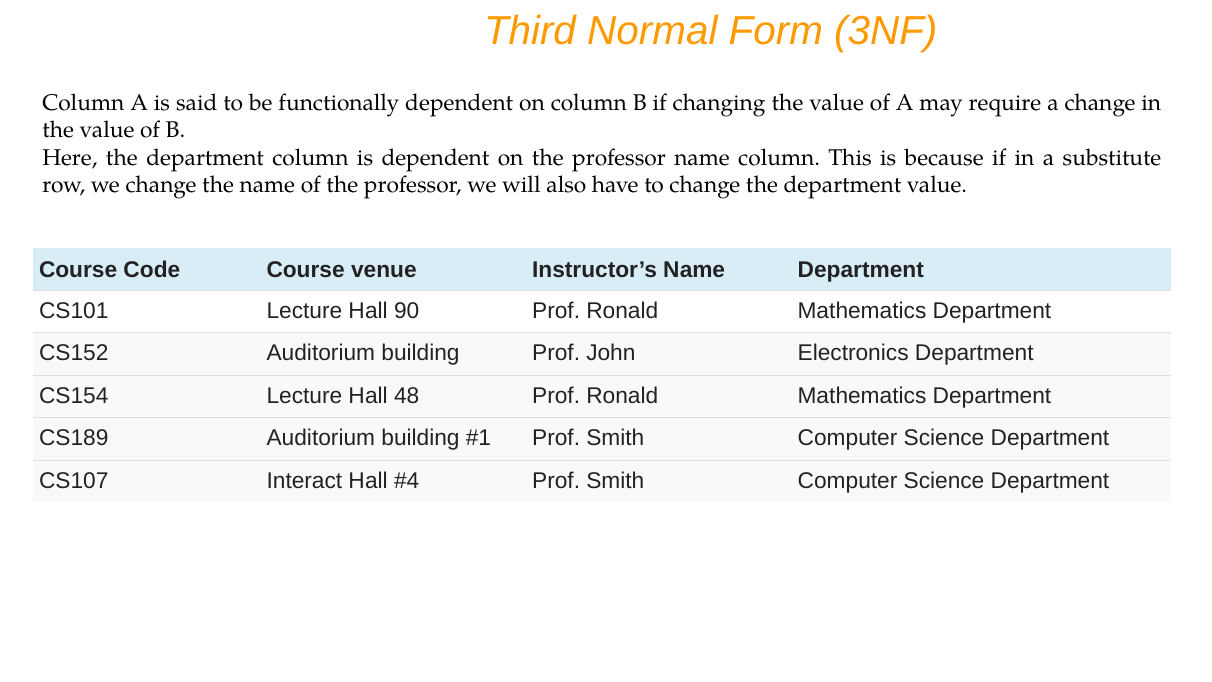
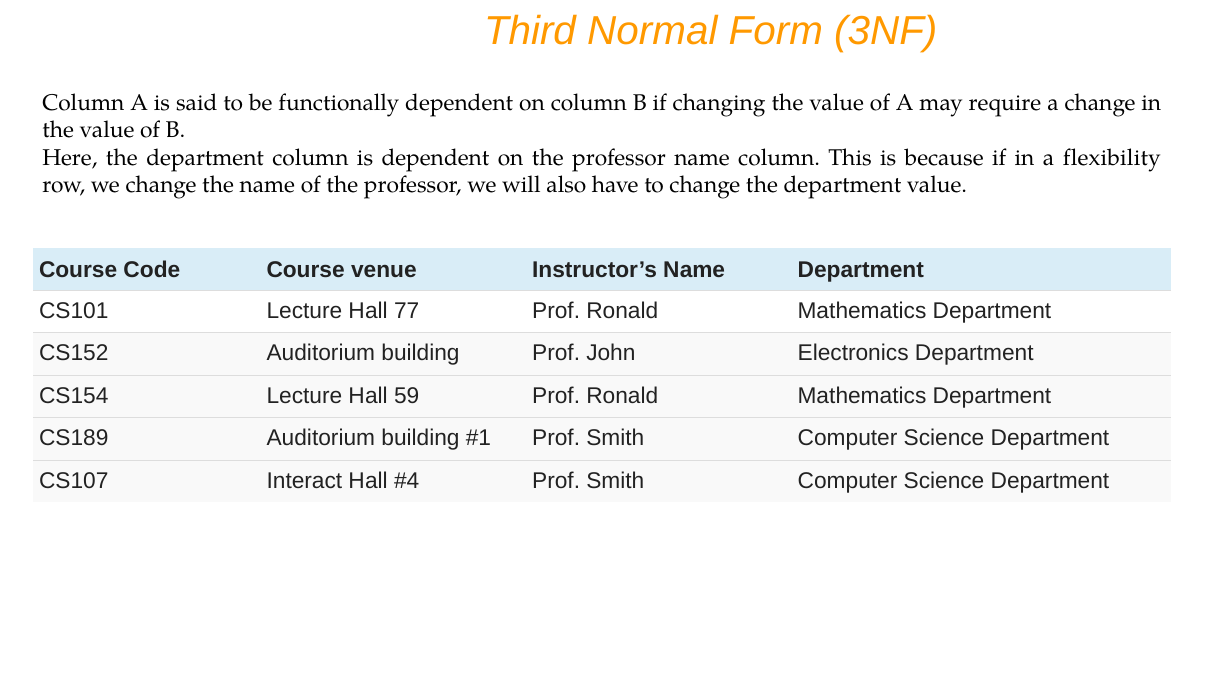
substitute: substitute -> flexibility
90: 90 -> 77
48: 48 -> 59
